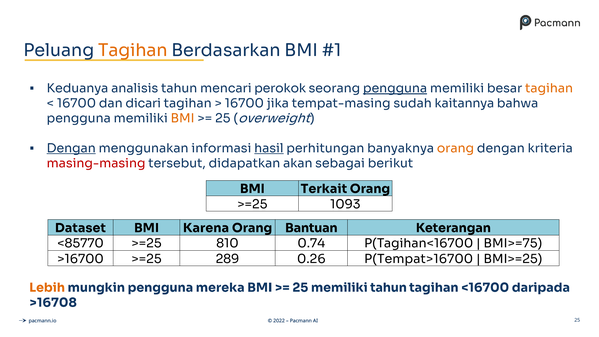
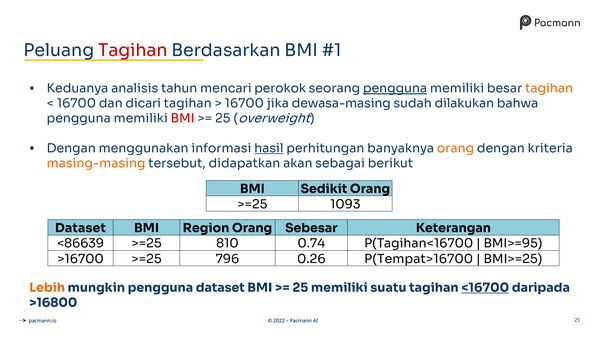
Tagihan at (133, 50) colour: orange -> red
tempat-masing: tempat-masing -> dewasa-masing
kaitannya: kaitannya -> dilakukan
BMI at (183, 118) colour: orange -> red
Dengan at (71, 148) underline: present -> none
masing-masing colour: red -> orange
Terkait: Terkait -> Sedikit
Karena: Karena -> Region
Bantuan: Bantuan -> Sebesar
<85770: <85770 -> <86639
BMI>=75: BMI>=75 -> BMI>=95
289: 289 -> 796
pengguna mereka: mereka -> dataset
memiliki tahun: tahun -> suatu
<16700 underline: none -> present
>16708: >16708 -> >16800
